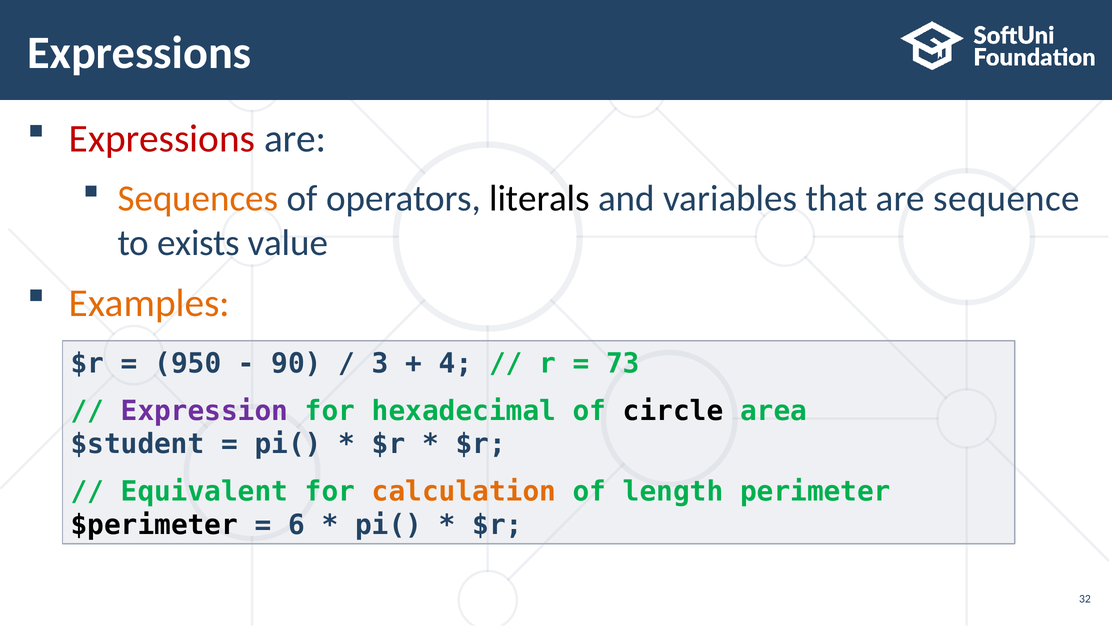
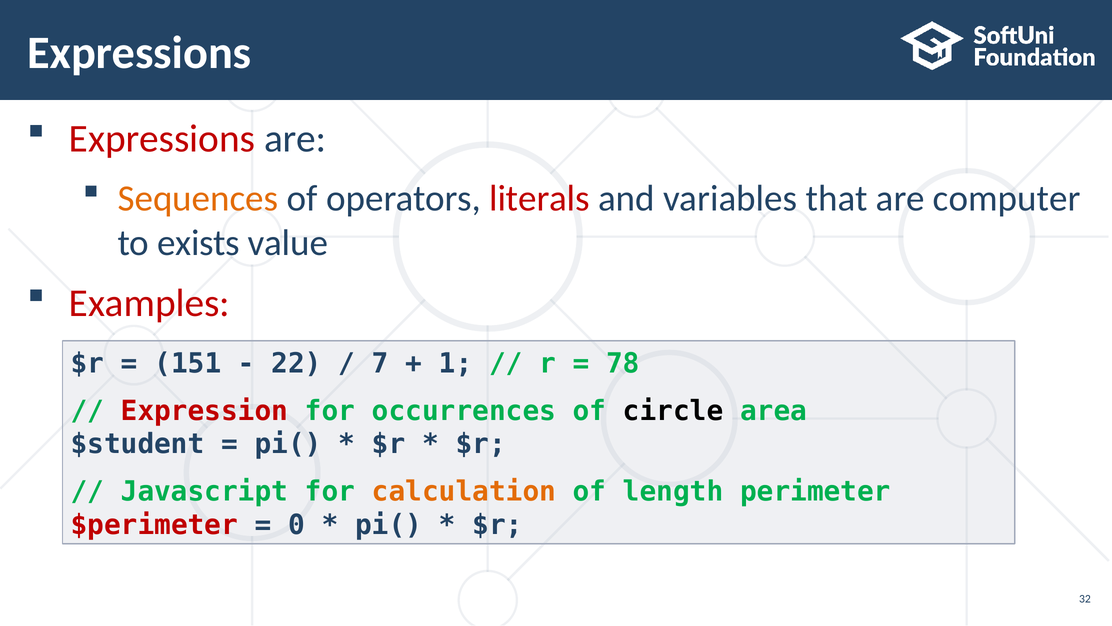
literals colour: black -> red
sequence: sequence -> computer
Examples colour: orange -> red
950: 950 -> 151
90: 90 -> 22
3: 3 -> 7
4: 4 -> 1
73: 73 -> 78
Expression colour: purple -> red
hexadecimal: hexadecimal -> occurrences
Equivalent: Equivalent -> Javascript
$perimeter colour: black -> red
6: 6 -> 0
